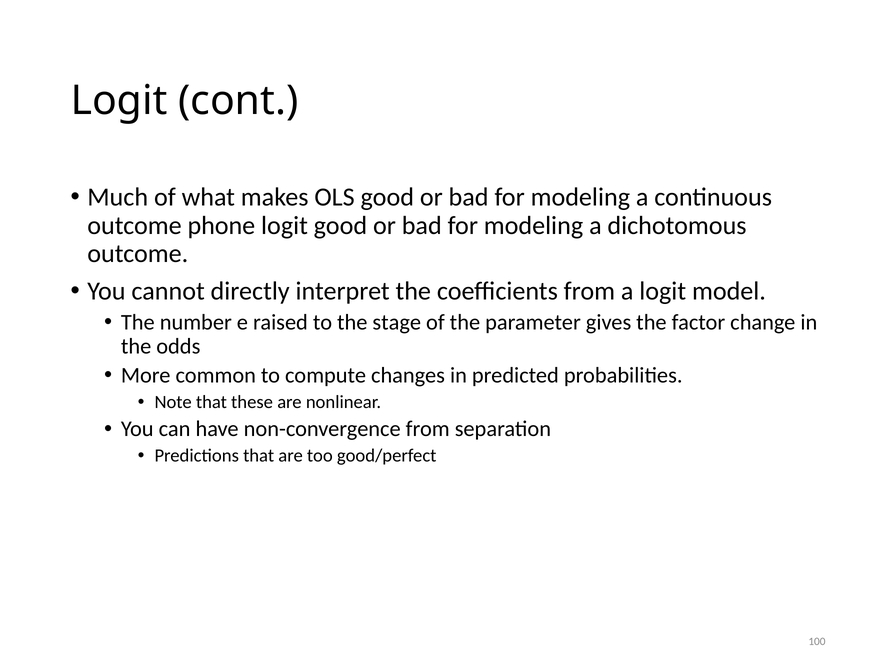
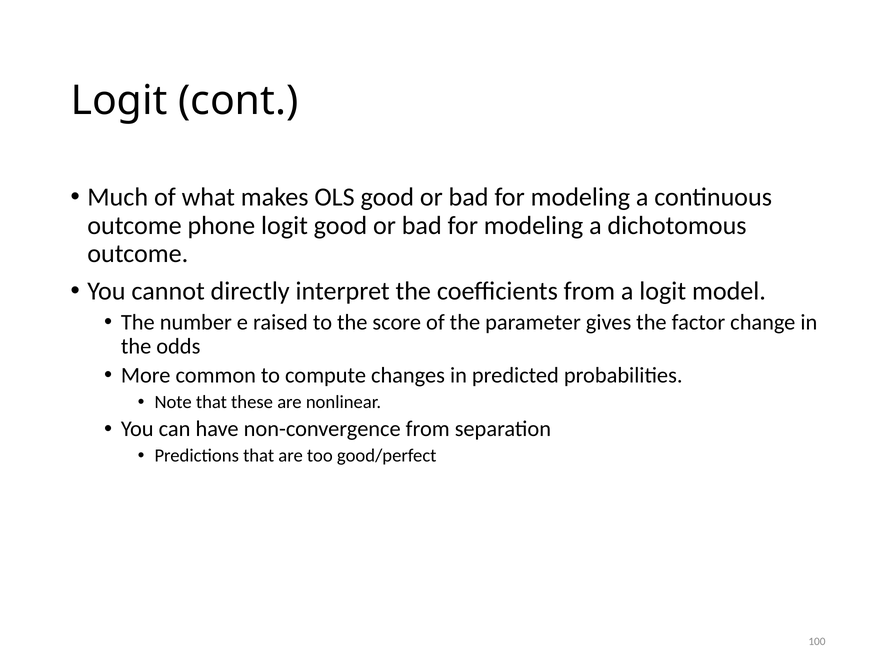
stage: stage -> score
